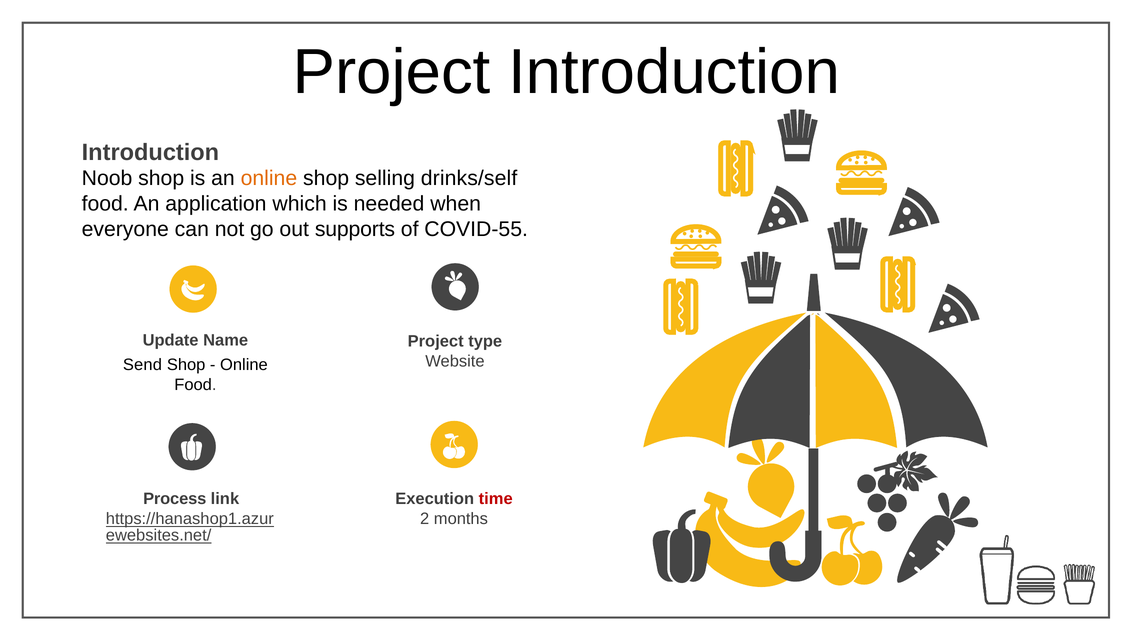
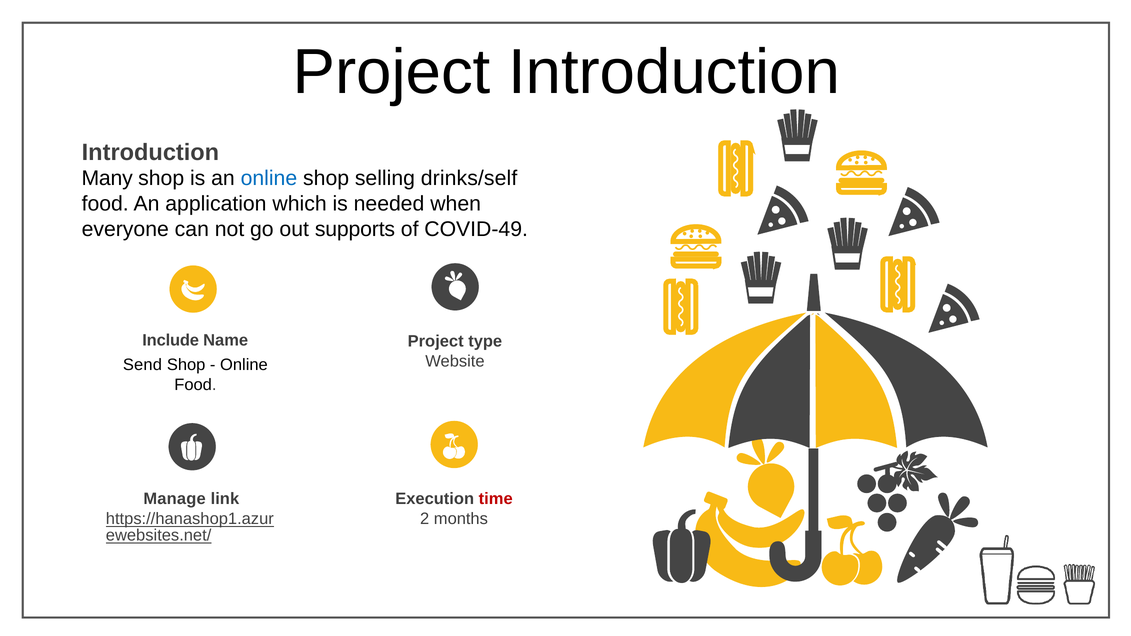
Noob: Noob -> Many
online at (269, 178) colour: orange -> blue
COVID-55: COVID-55 -> COVID-49
Update: Update -> Include
Process: Process -> Manage
